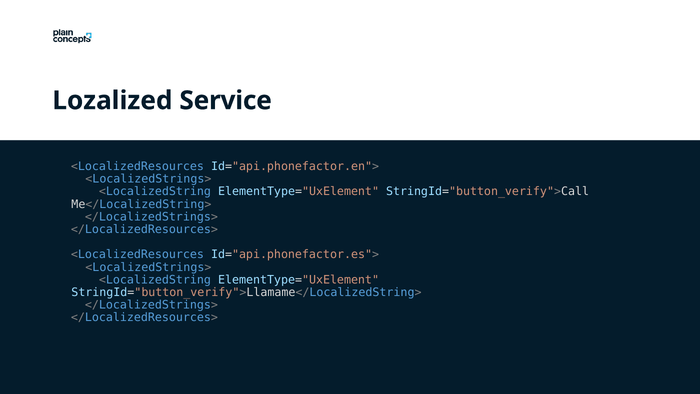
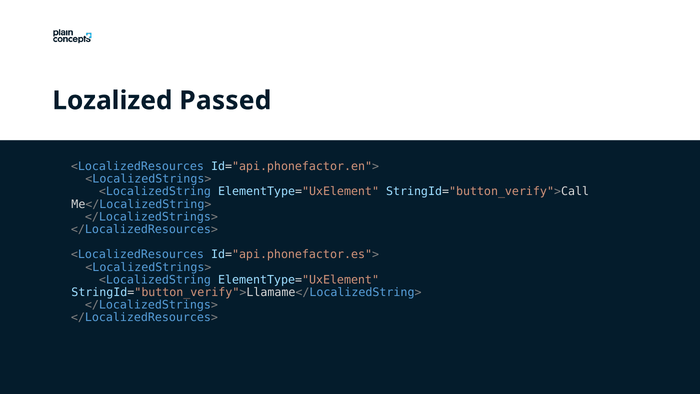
Service: Service -> Passed
